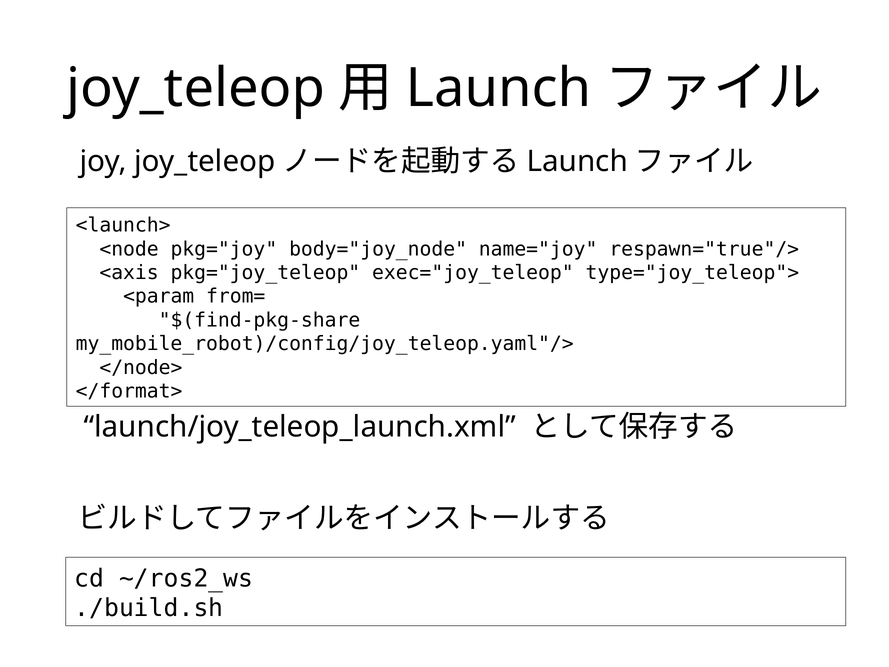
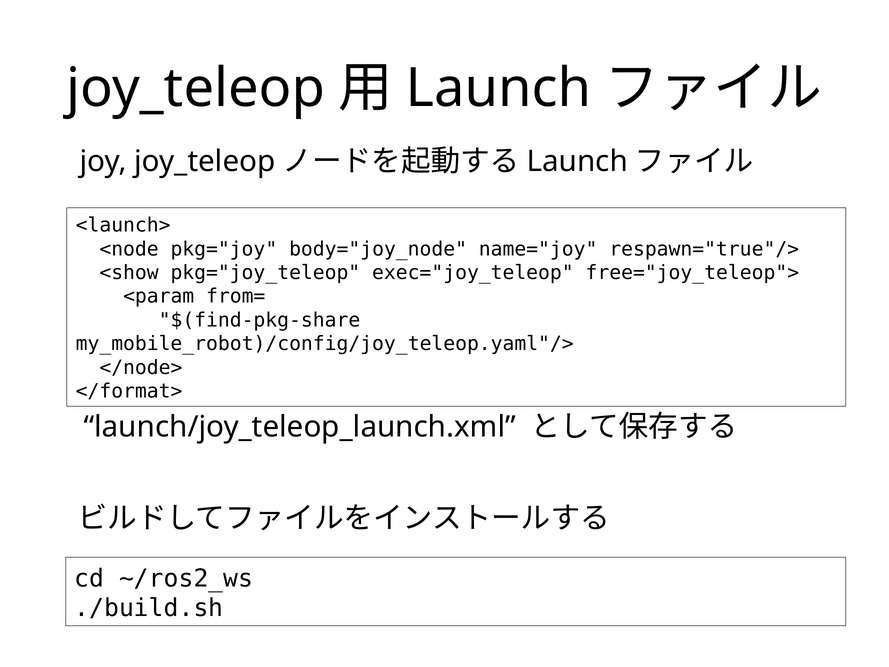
<axis: <axis -> <show
type="joy_teleop">: type="joy_teleop"> -> free="joy_teleop">
